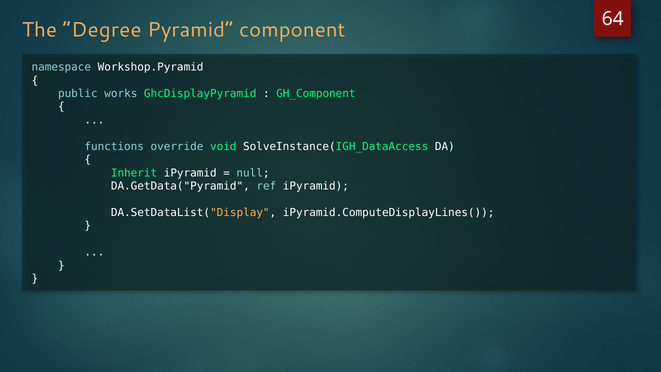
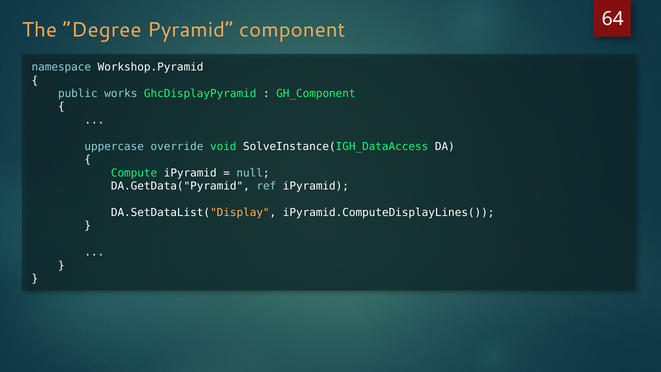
functions: functions -> uppercase
Inherit: Inherit -> Compute
